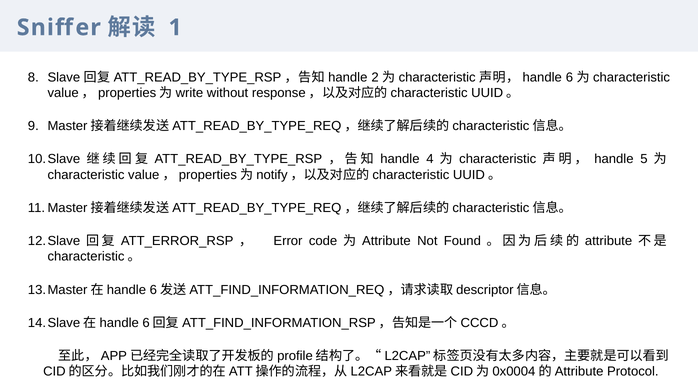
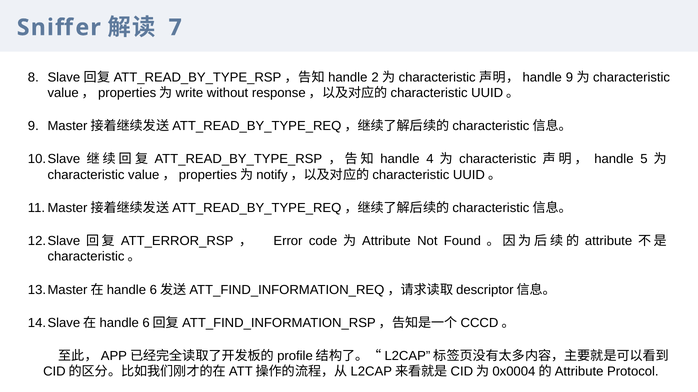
1: 1 -> 7
6 at (569, 77): 6 -> 9
